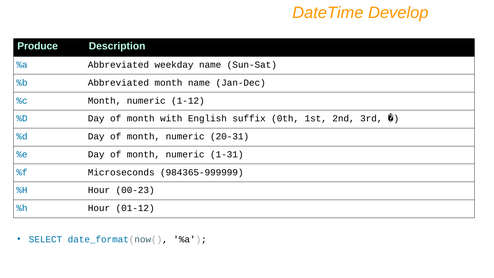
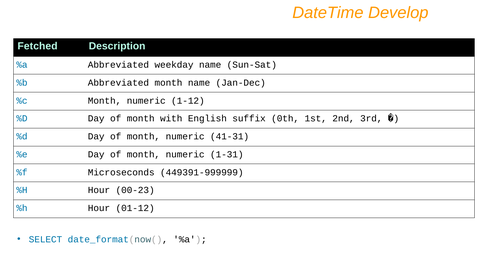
Produce: Produce -> Fetched
20-31: 20-31 -> 41-31
984365-999999: 984365-999999 -> 449391-999999
